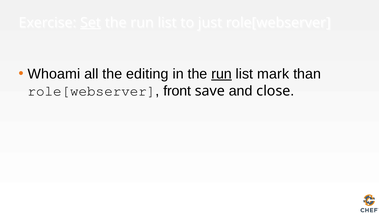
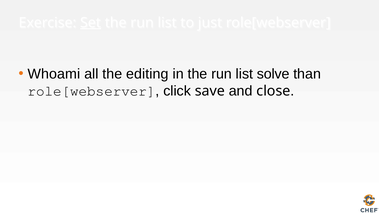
run at (222, 74) underline: present -> none
mark: mark -> solve
front: front -> click
